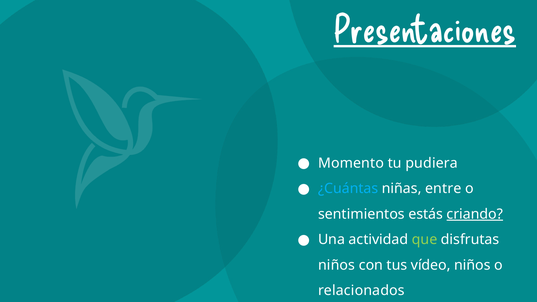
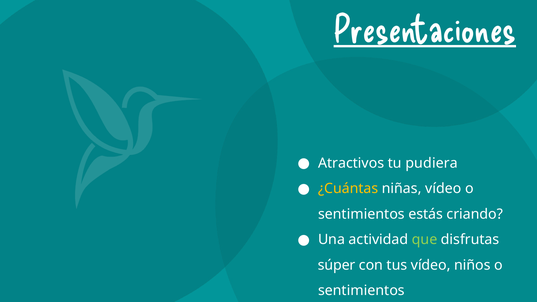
Momento: Momento -> Atractivos
¿Cuántas colour: light blue -> yellow
niñas entre: entre -> vídeo
criando underline: present -> none
niños at (337, 265): niños -> súper
relacionados at (361, 291): relacionados -> sentimientos
